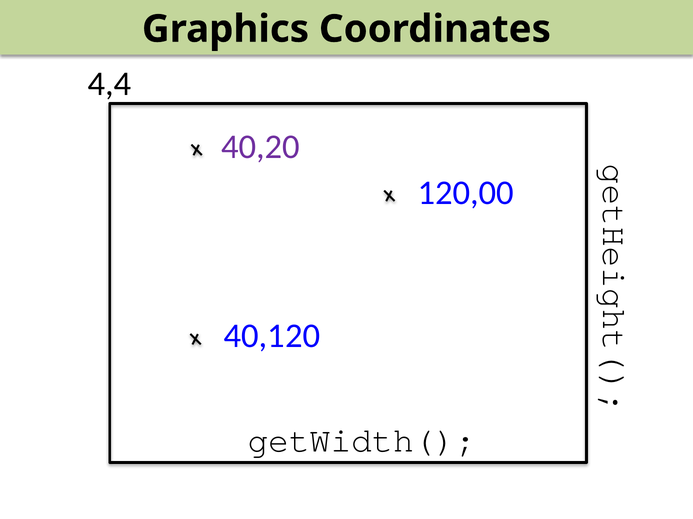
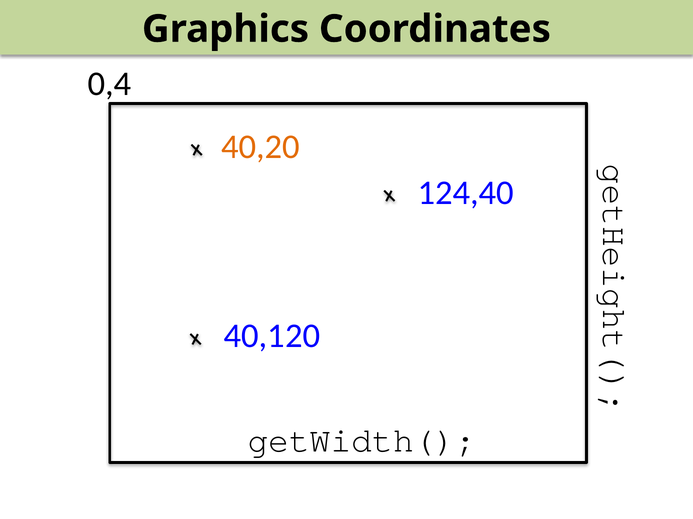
4,4: 4,4 -> 0,4
40,20 colour: purple -> orange
120,00: 120,00 -> 124,40
